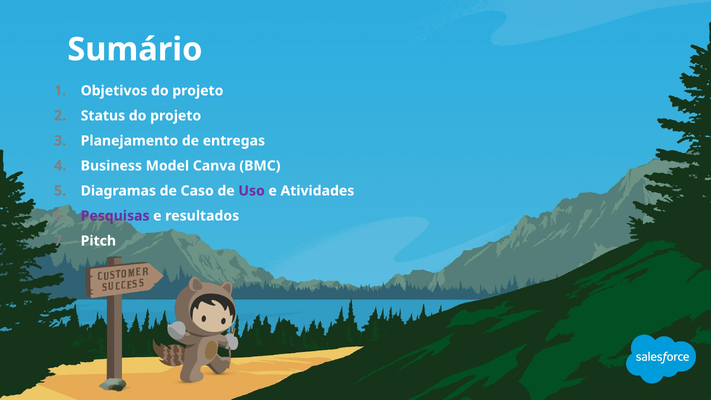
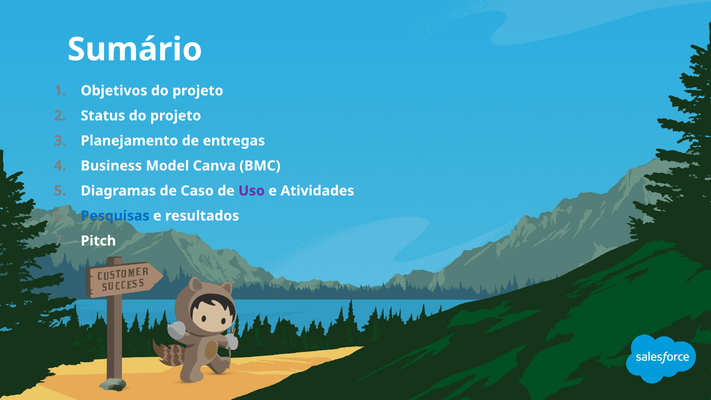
Pesquisas colour: purple -> blue
